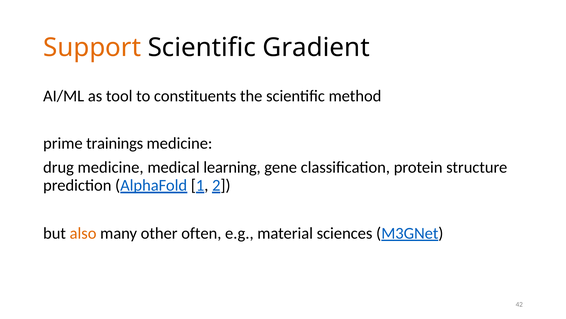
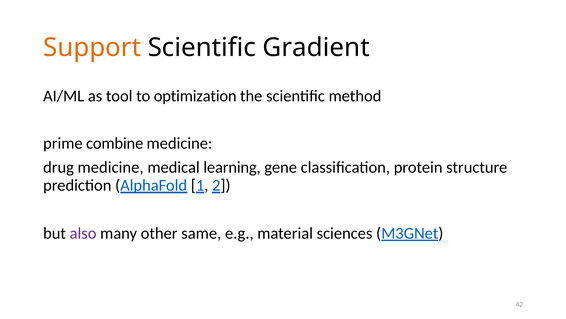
constituents: constituents -> optimization
trainings: trainings -> combine
also colour: orange -> purple
often: often -> same
